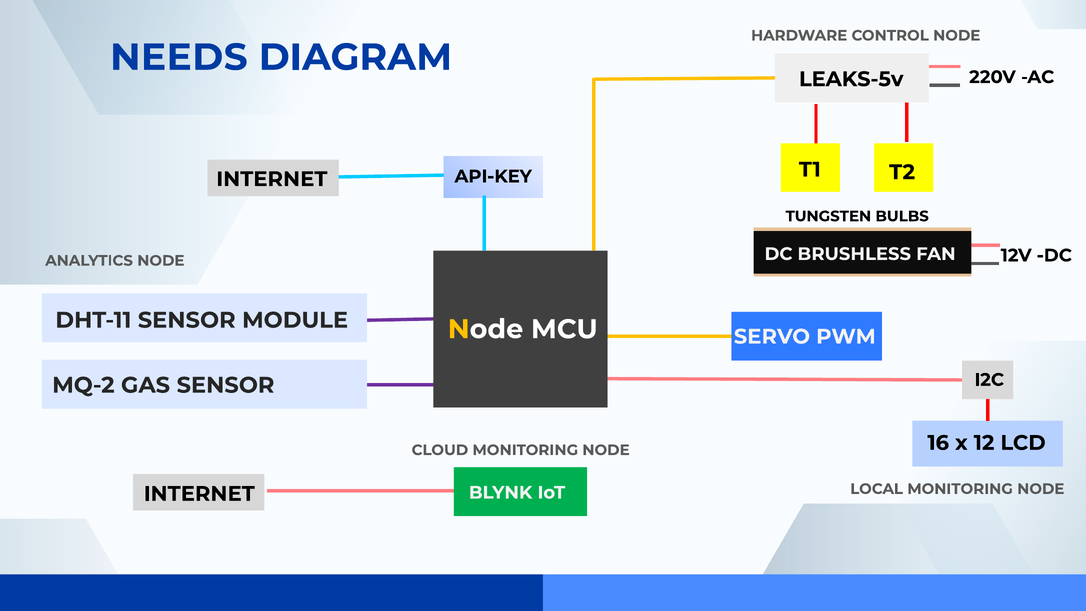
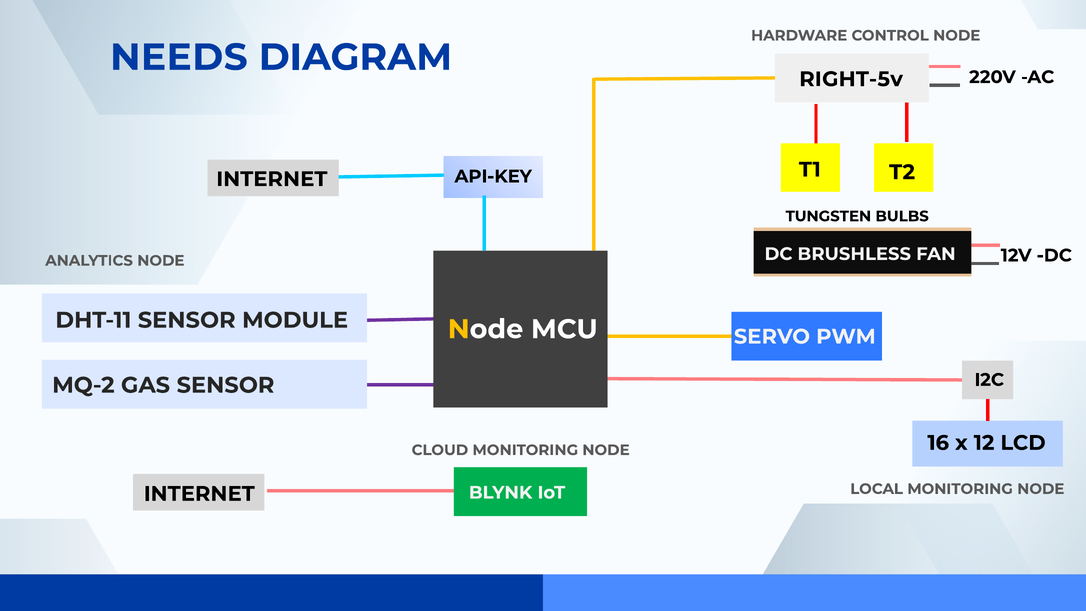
LEAKS-5v: LEAKS-5v -> RIGHT-5v
